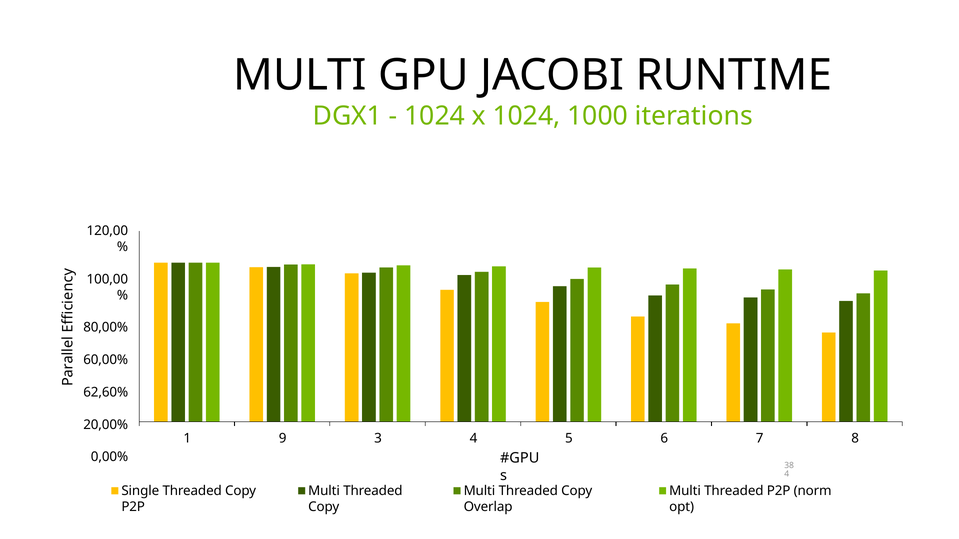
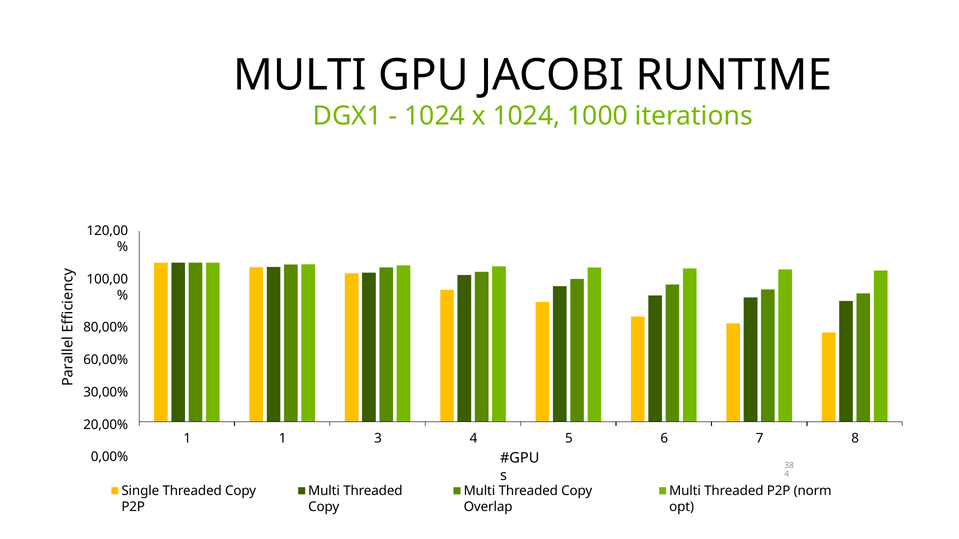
62,60%: 62,60% -> 30,00%
1 9: 9 -> 1
